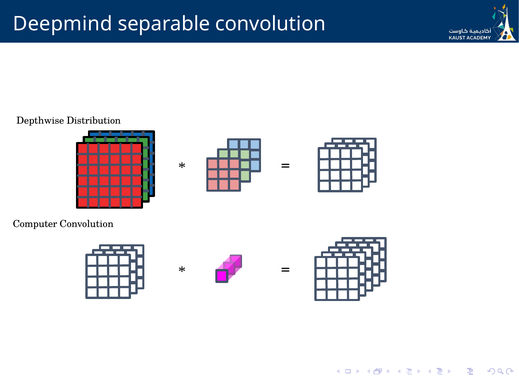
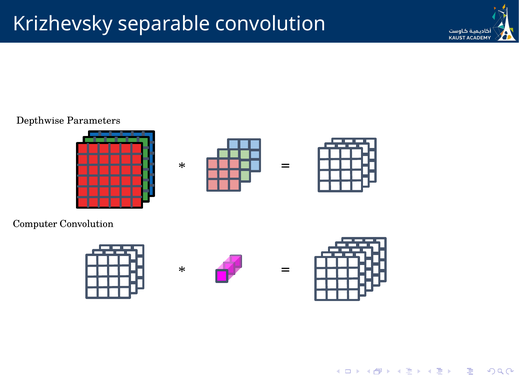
Deepmind: Deepmind -> Krizhevsky
Distribution: Distribution -> Parameters
